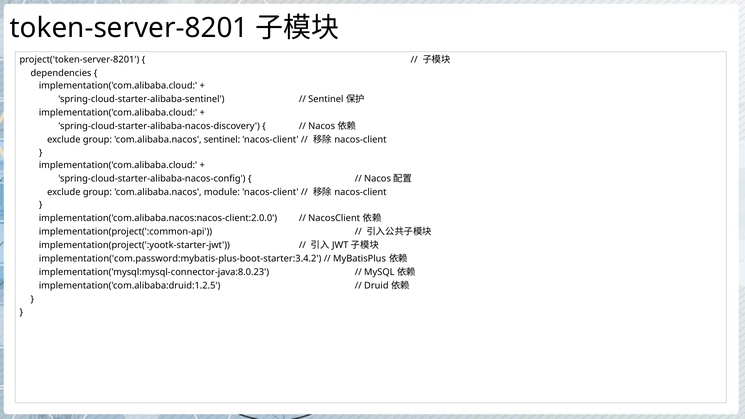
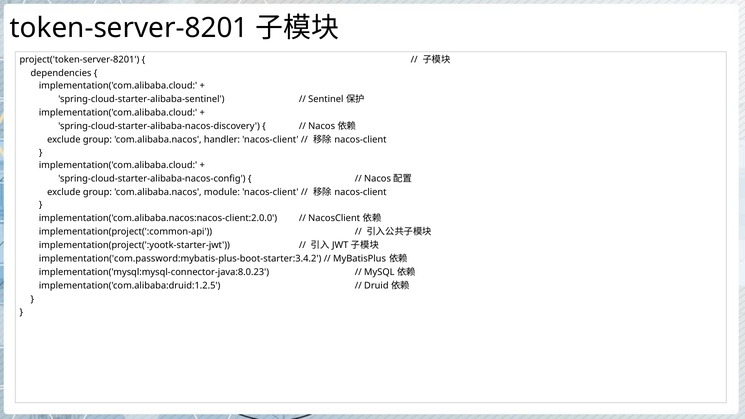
com.alibaba.nacos sentinel: sentinel -> handler
